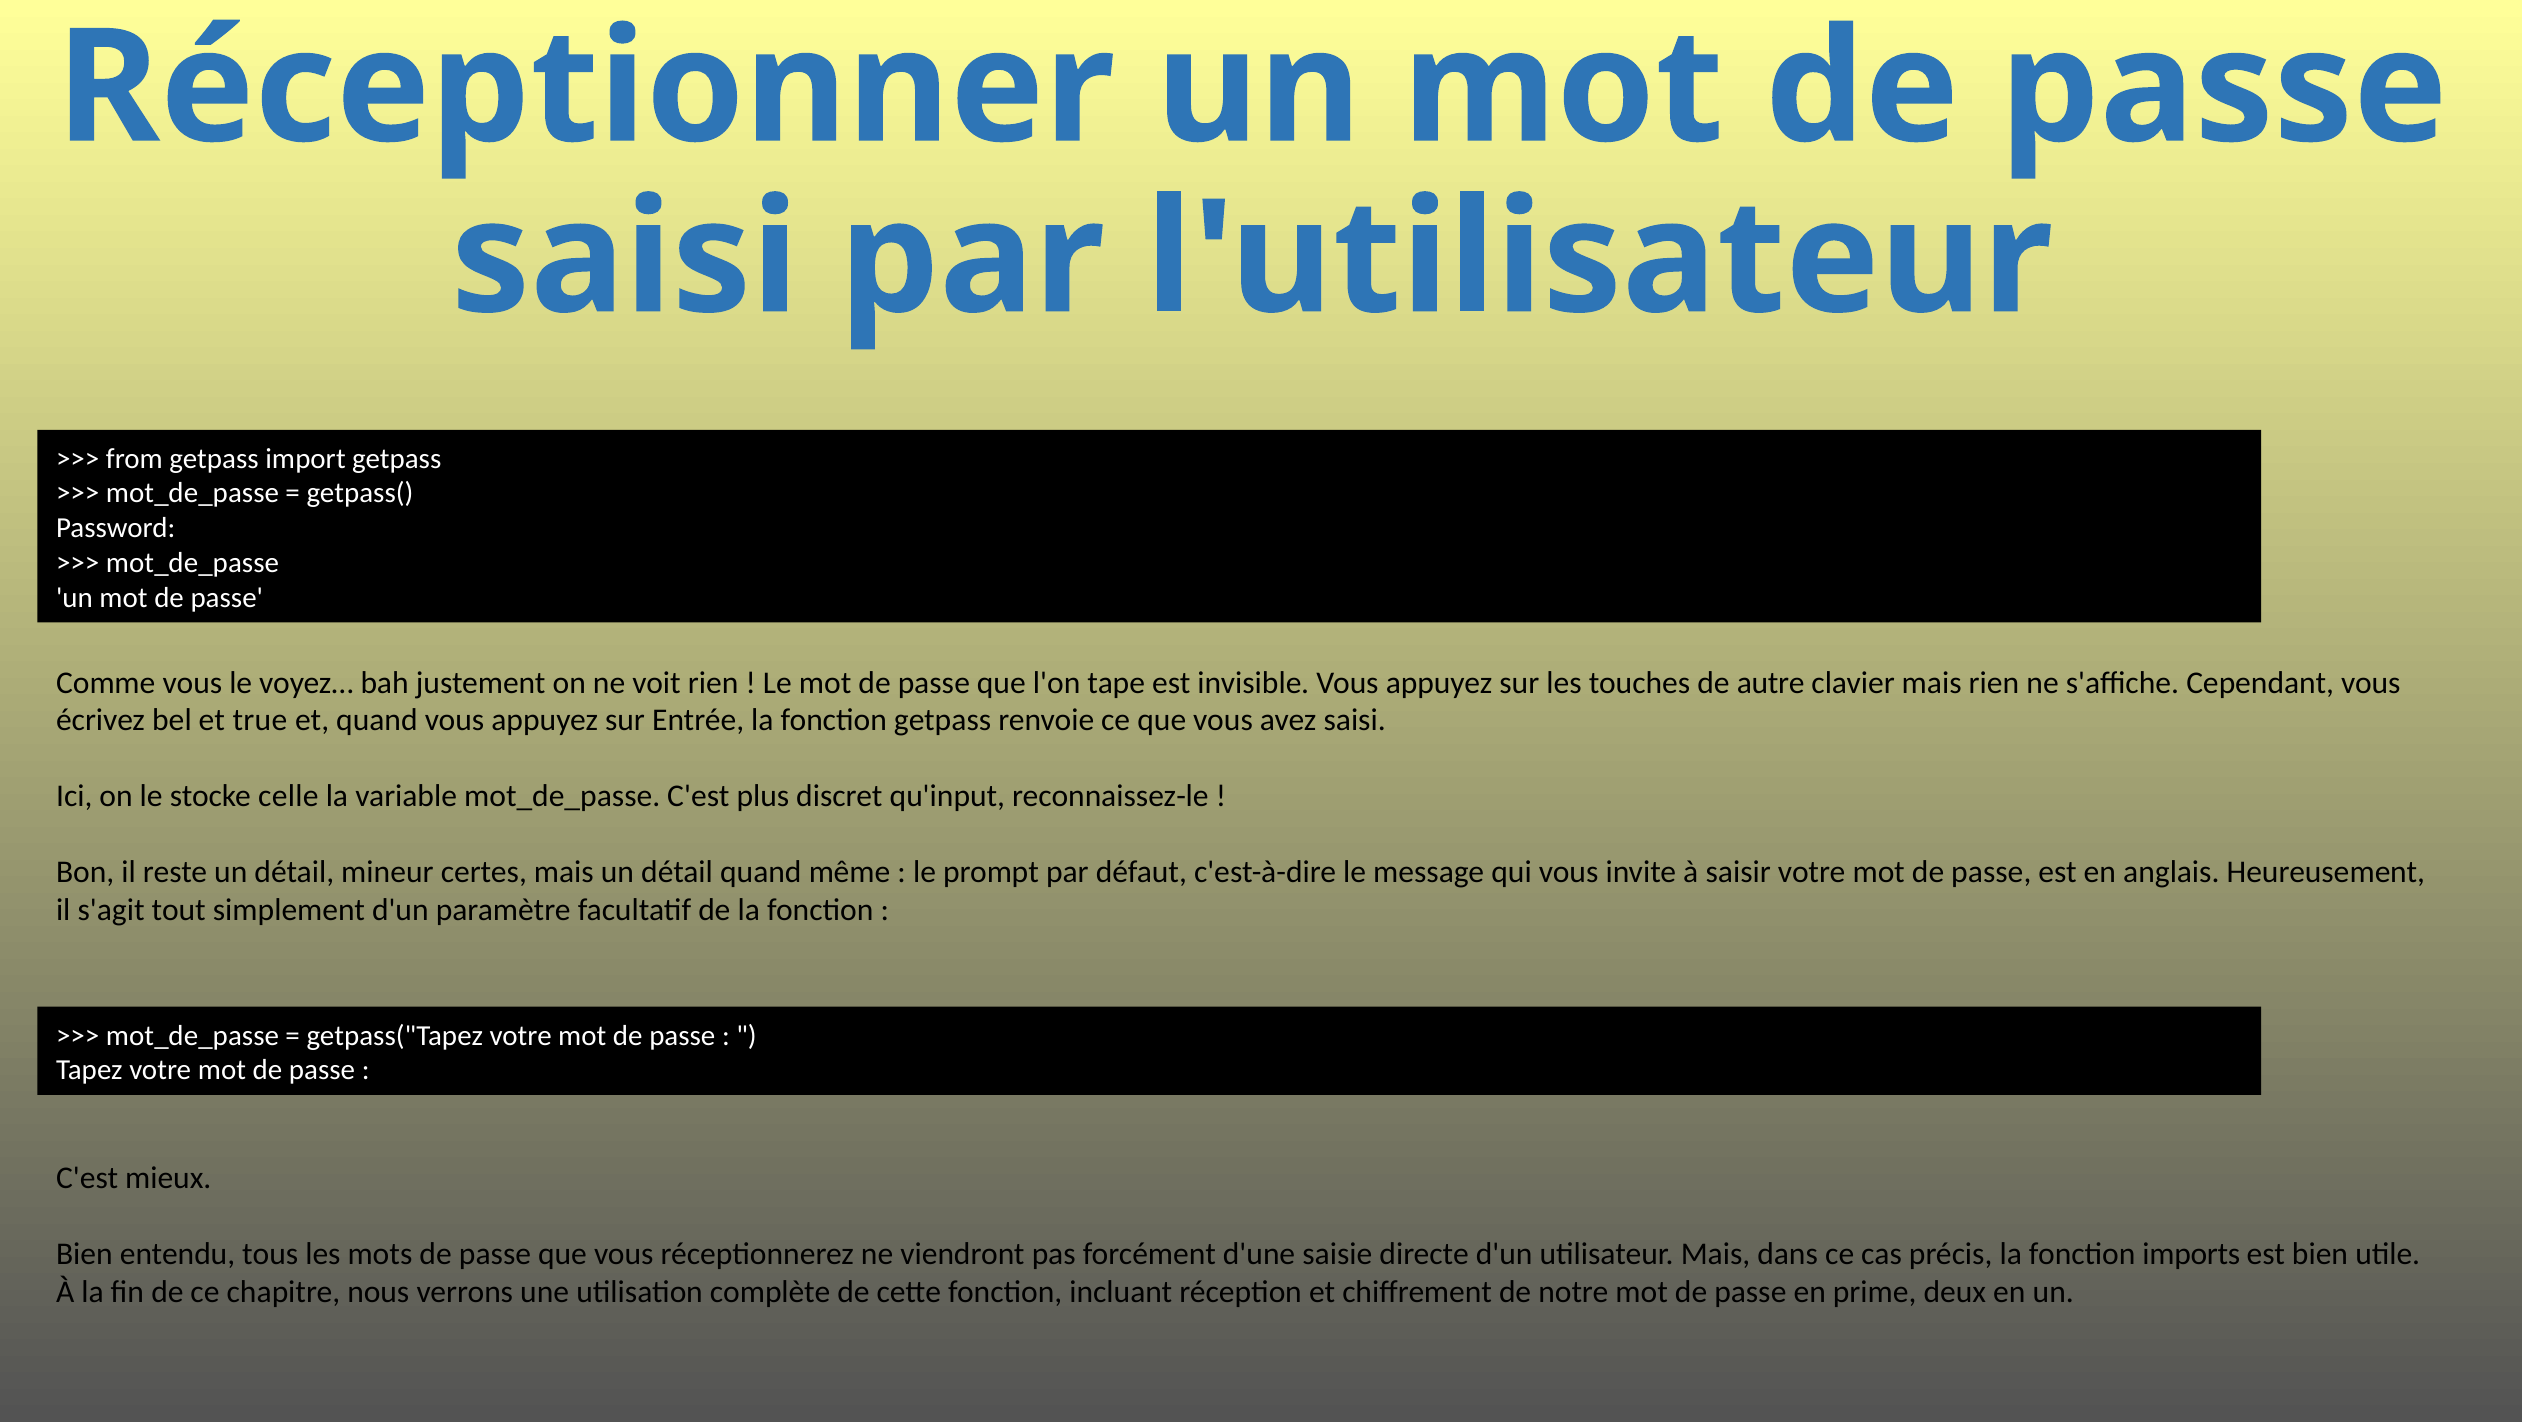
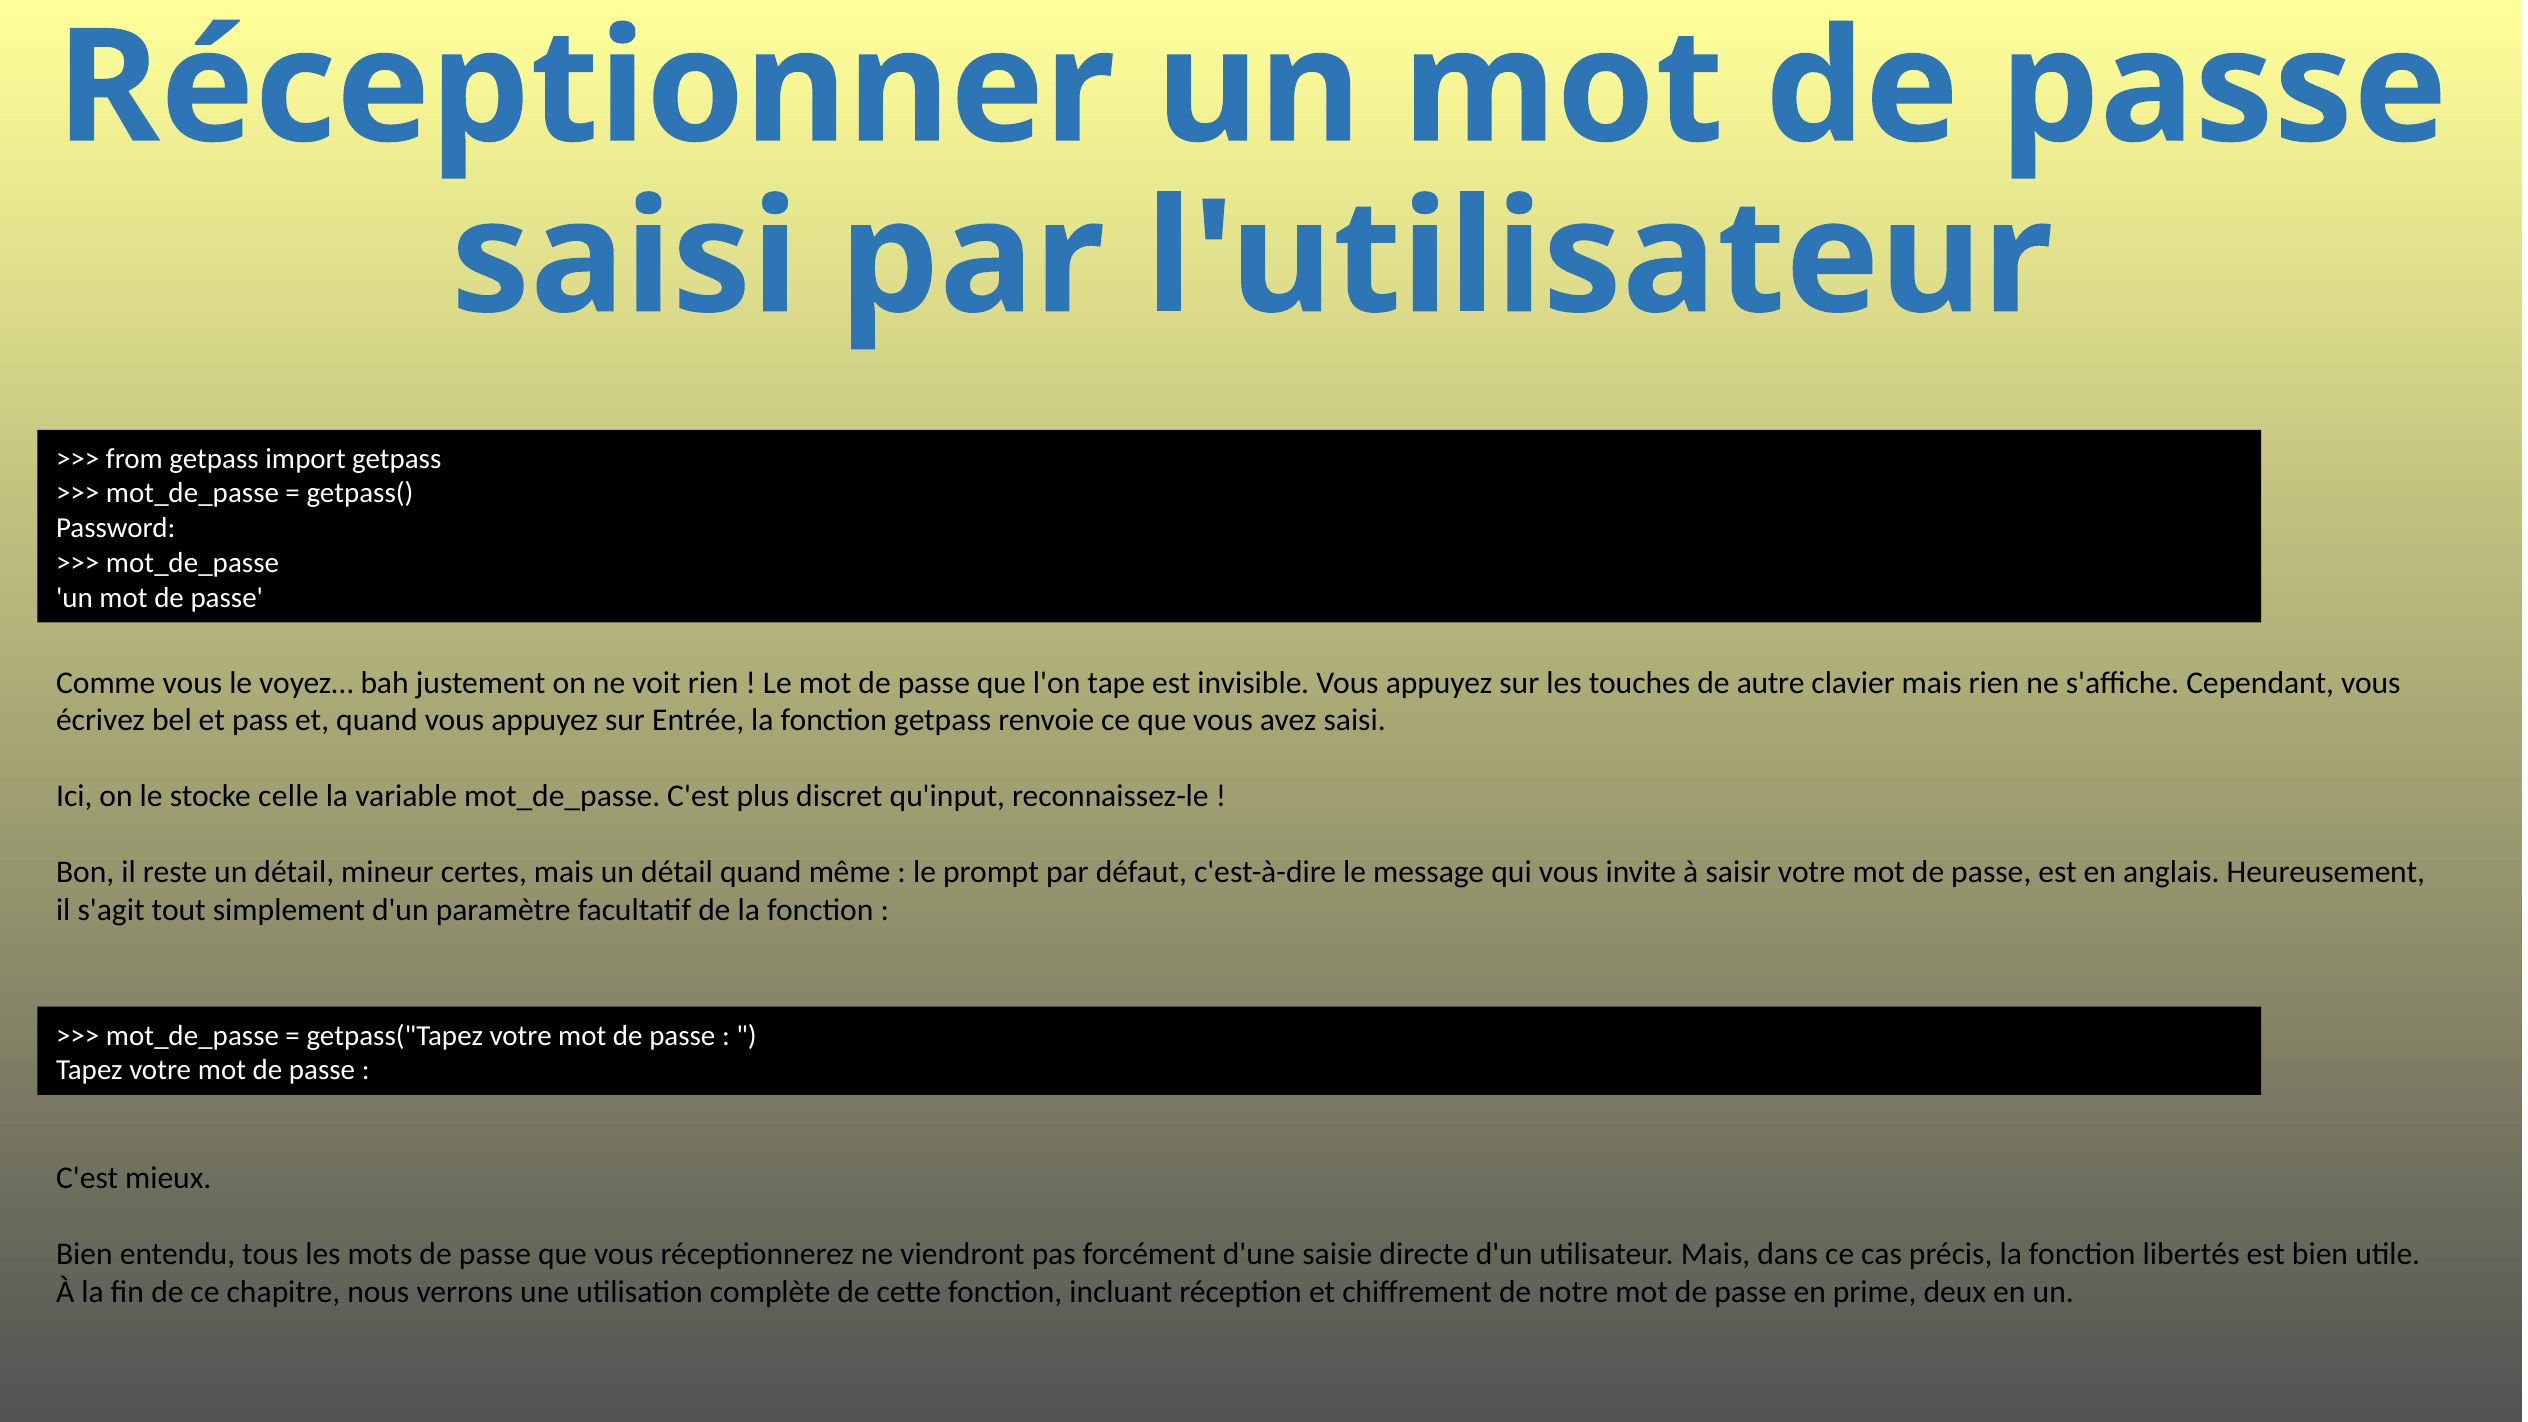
true: true -> pass
imports: imports -> libertés
